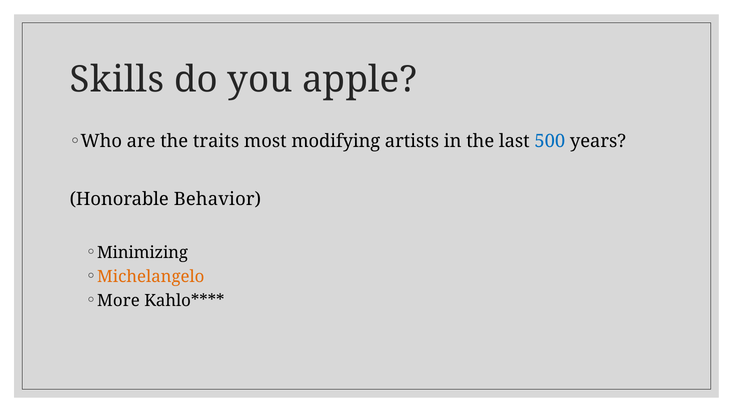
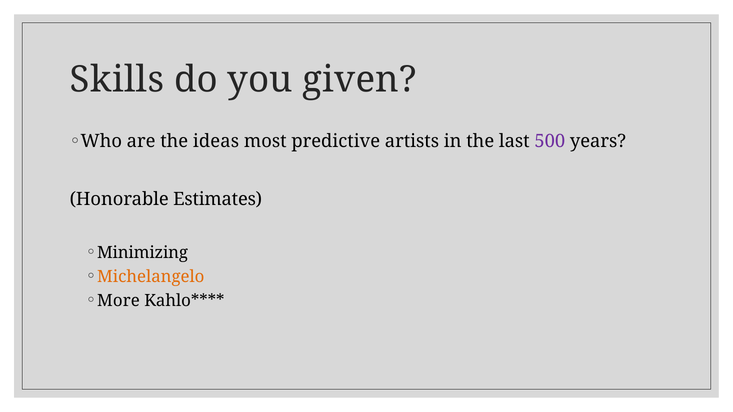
apple: apple -> given
traits: traits -> ideas
modifying: modifying -> predictive
500 colour: blue -> purple
Behavior: Behavior -> Estimates
